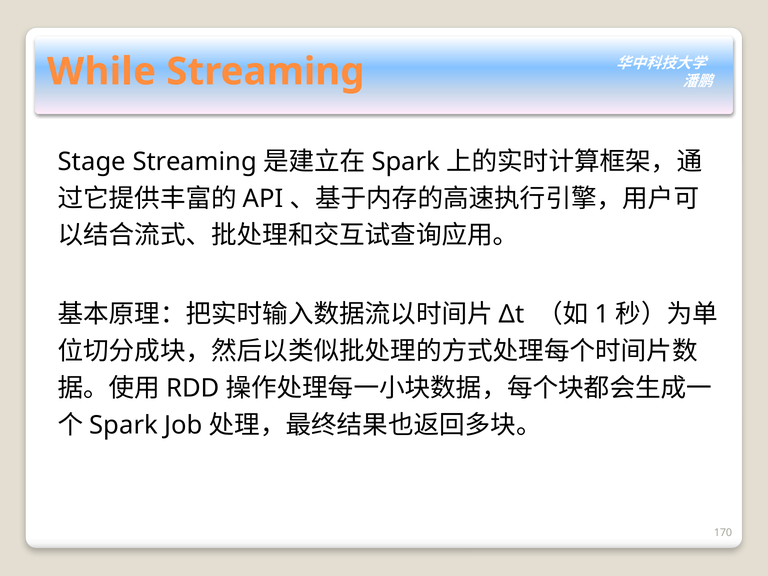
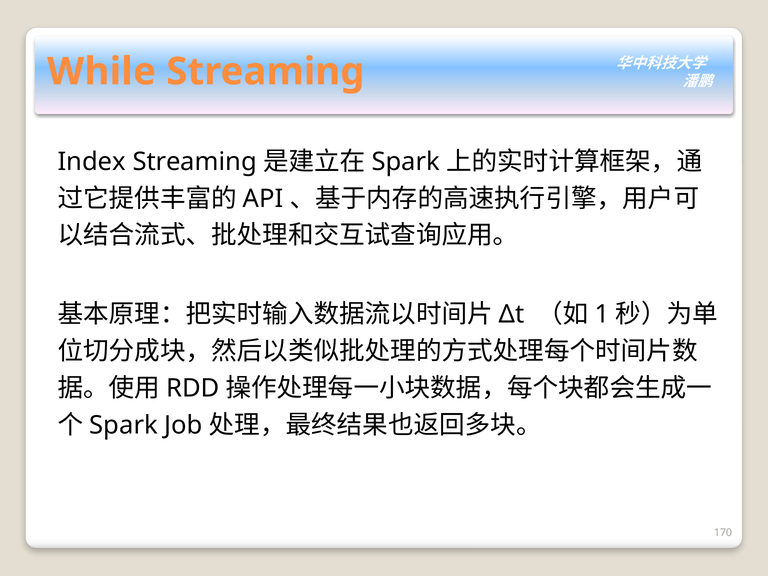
Stage: Stage -> Index
